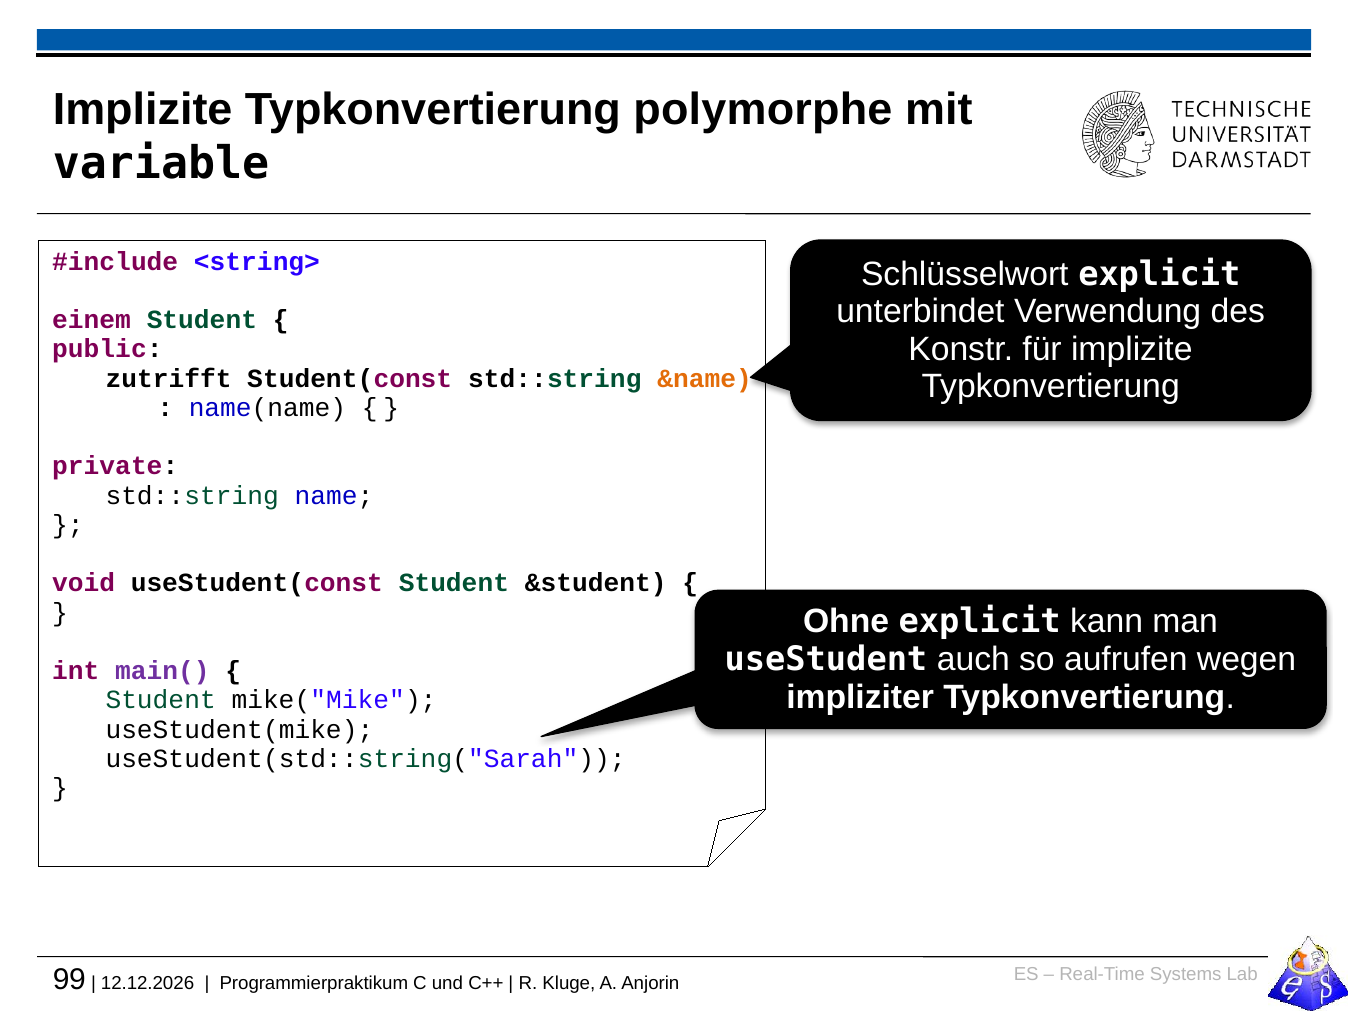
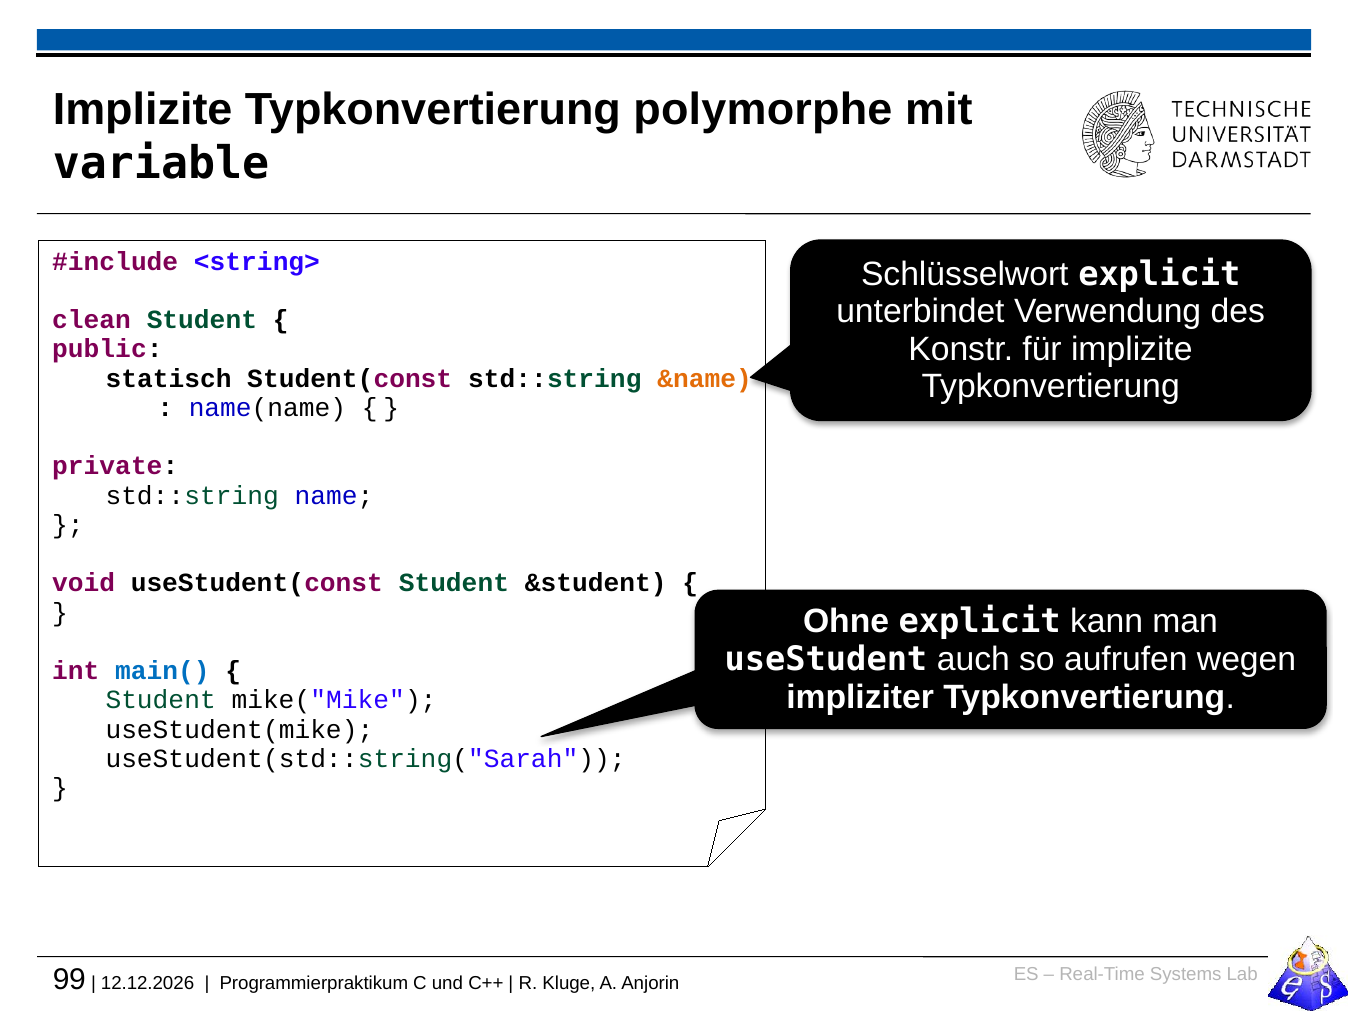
einem: einem -> clean
zutrifft: zutrifft -> statisch
main( colour: purple -> blue
